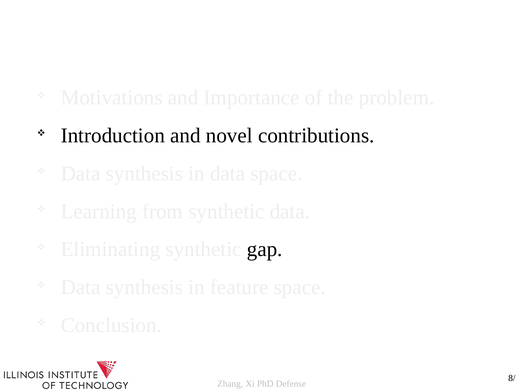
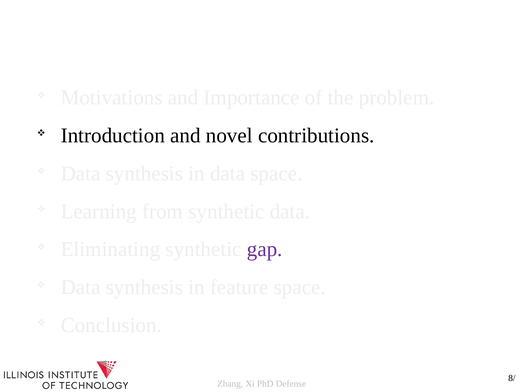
gap colour: black -> purple
